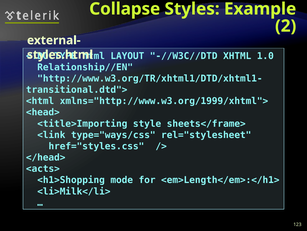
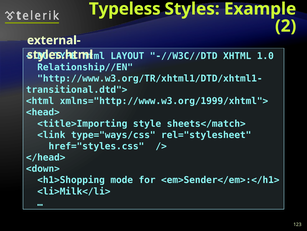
Collapse: Collapse -> Typeless
sheets</frame>: sheets</frame> -> sheets</match>
<acts>: <acts> -> <down>
<em>Length</em>:</h1>: <em>Length</em>:</h1> -> <em>Sender</em>:</h1>
